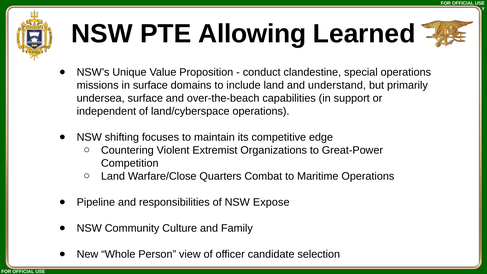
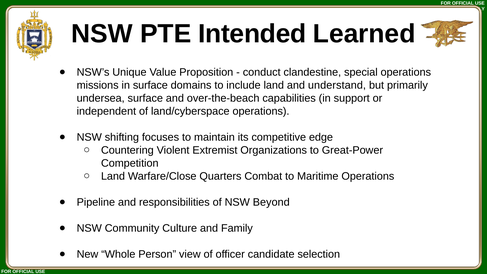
Allowing: Allowing -> Intended
Expose: Expose -> Beyond
